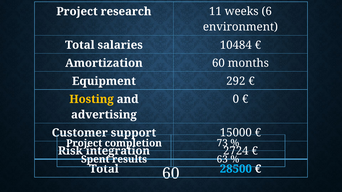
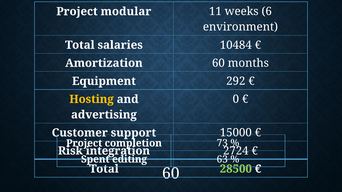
research: research -> modular
results: results -> editing
28500 colour: light blue -> light green
